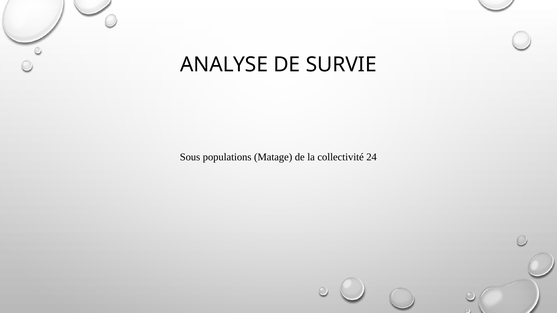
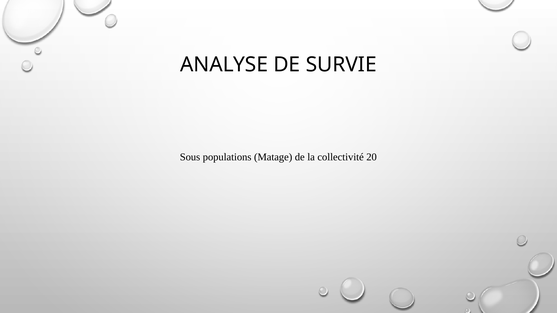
24: 24 -> 20
